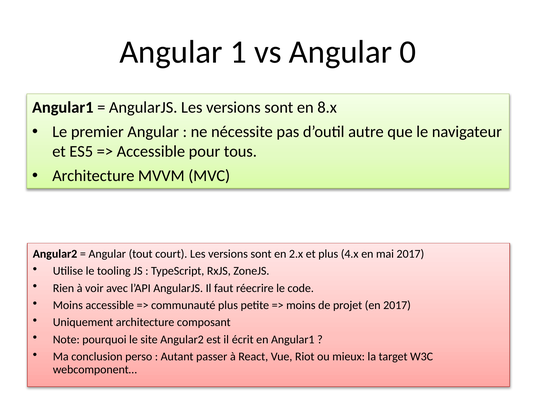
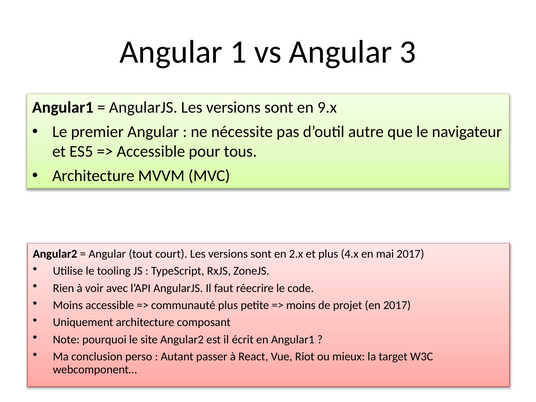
0: 0 -> 3
8.x: 8.x -> 9.x
